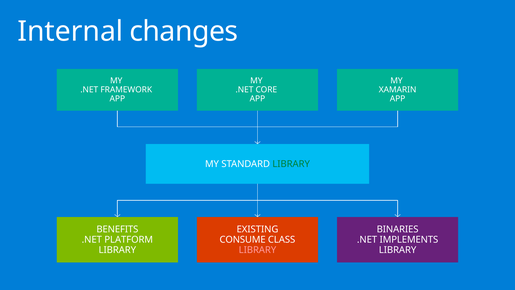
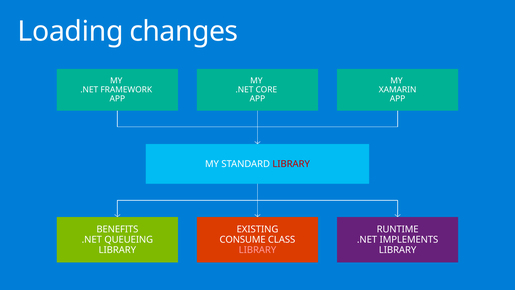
Internal: Internal -> Loading
LIBRARY at (291, 164) colour: green -> red
BINARIES: BINARIES -> RUNTIME
PLATFORM: PLATFORM -> QUEUEING
